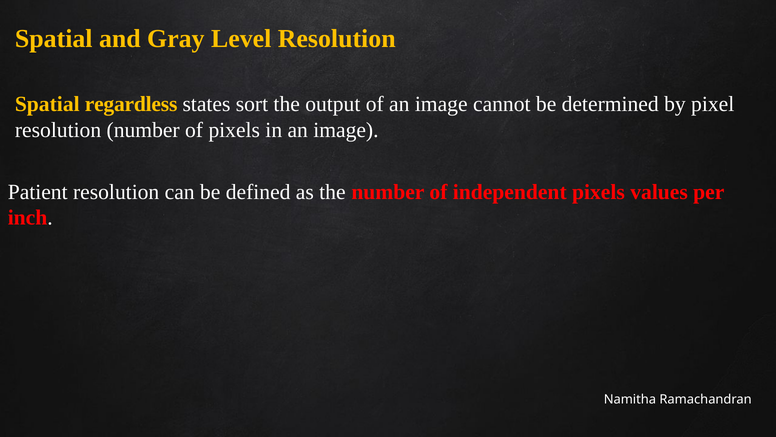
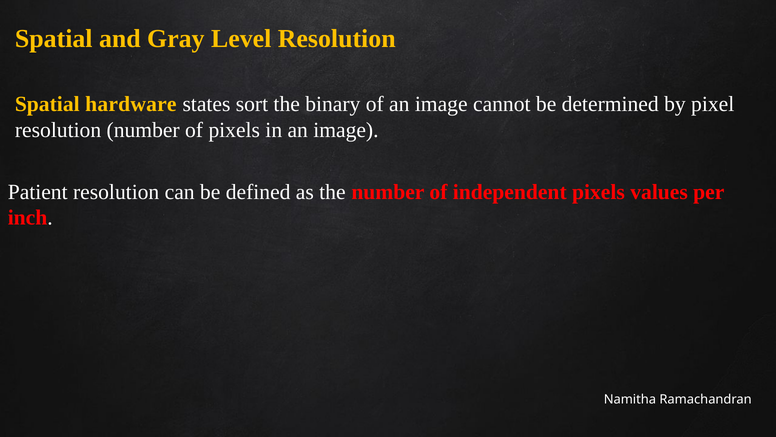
regardless: regardless -> hardware
output: output -> binary
